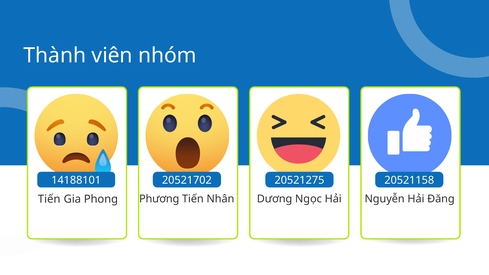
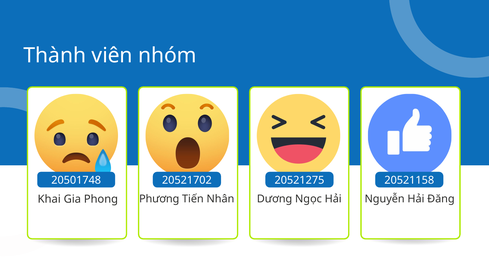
14188101: 14188101 -> 20501748
Tiến at (49, 199): Tiến -> Khai
